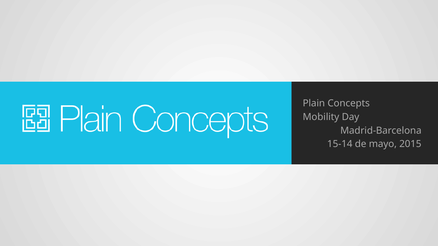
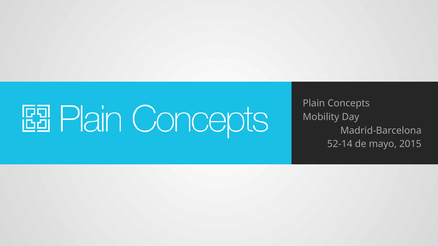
15-14: 15-14 -> 52-14
